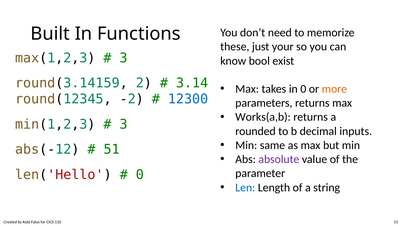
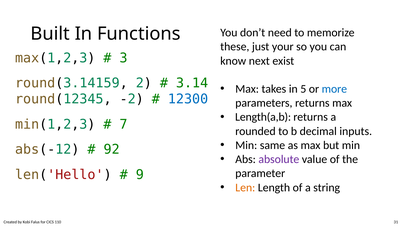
bool: bool -> next
in 0: 0 -> 5
more colour: orange -> blue
Works(a,b: Works(a,b -> Length(a,b
3 at (124, 124): 3 -> 7
51: 51 -> 92
0 at (140, 174): 0 -> 9
Len colour: blue -> orange
